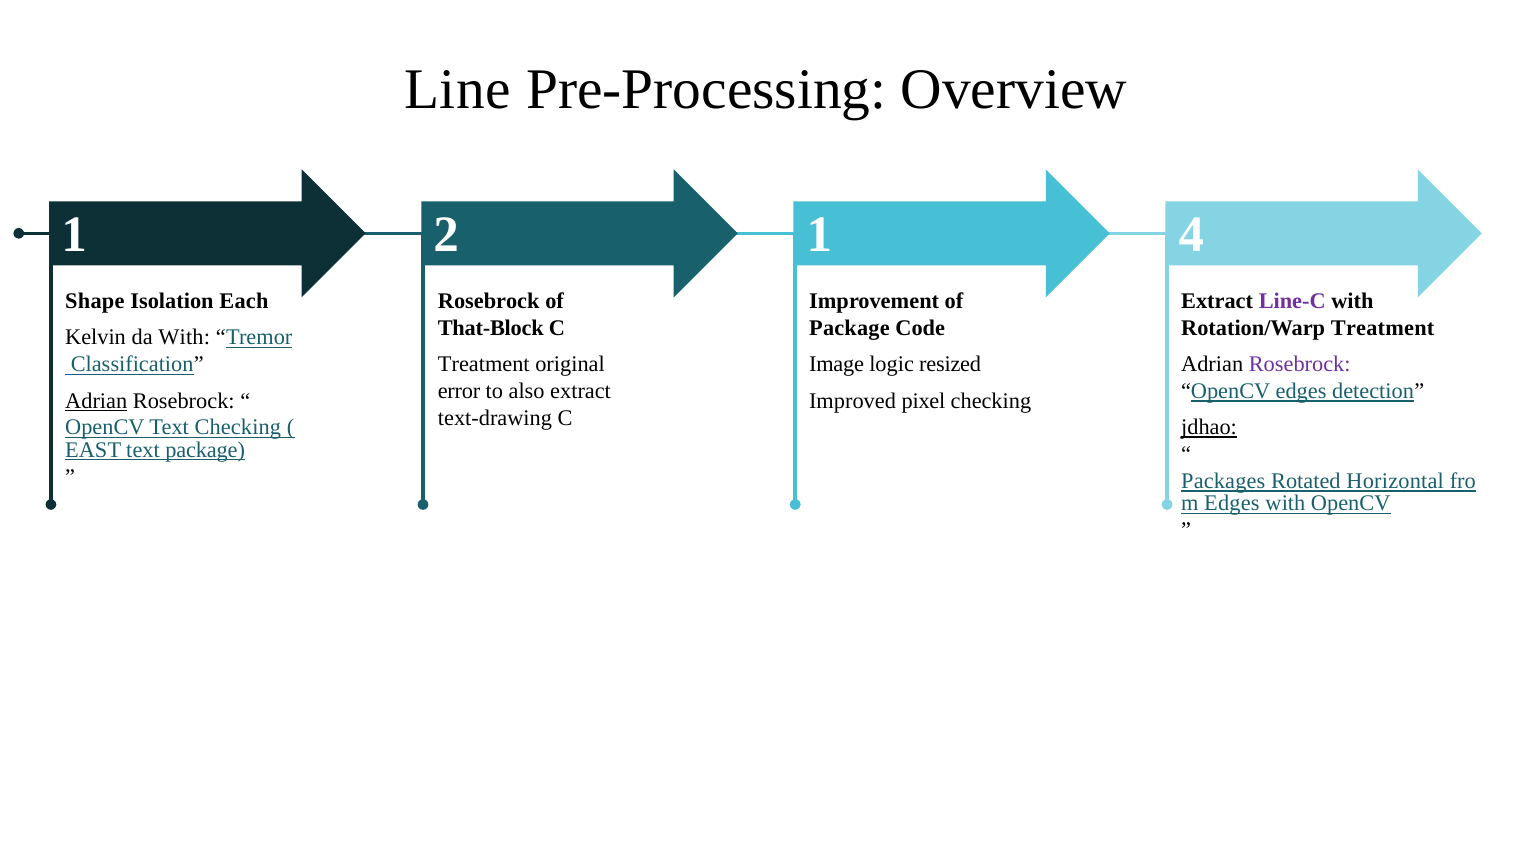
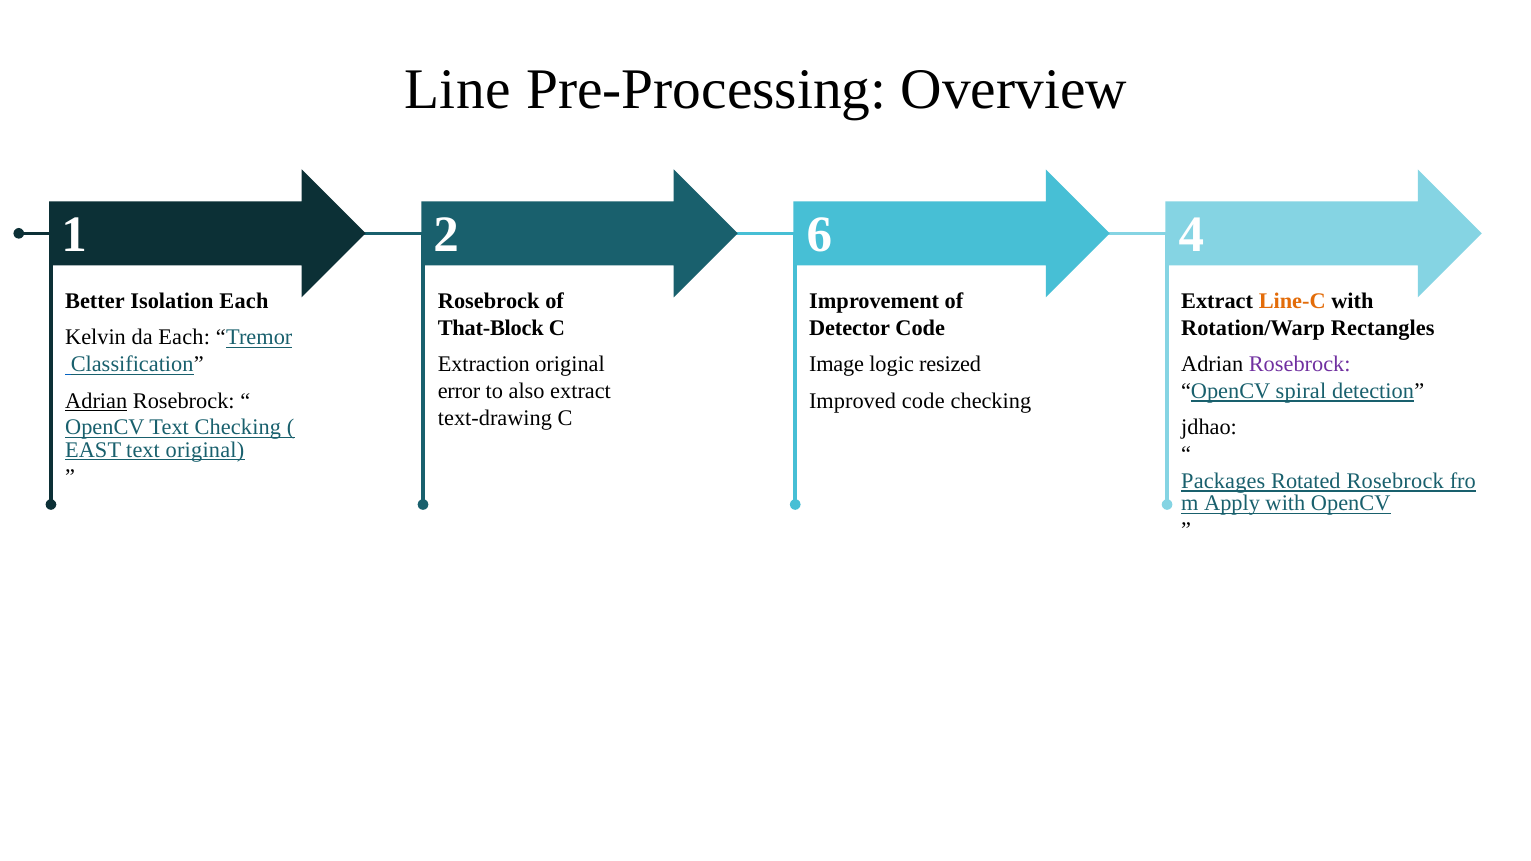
2 1: 1 -> 6
Shape: Shape -> Better
Line-C colour: purple -> orange
Rotation/Warp Treatment: Treatment -> Rectangles
Package at (849, 328): Package -> Detector
da With: With -> Each
Treatment at (484, 364): Treatment -> Extraction
OpenCV edges: edges -> spiral
Improved pixel: pixel -> code
jdhao underline: present -> none
text package: package -> original
Rotated Horizontal: Horizontal -> Rosebrock
Edges at (1232, 504): Edges -> Apply
